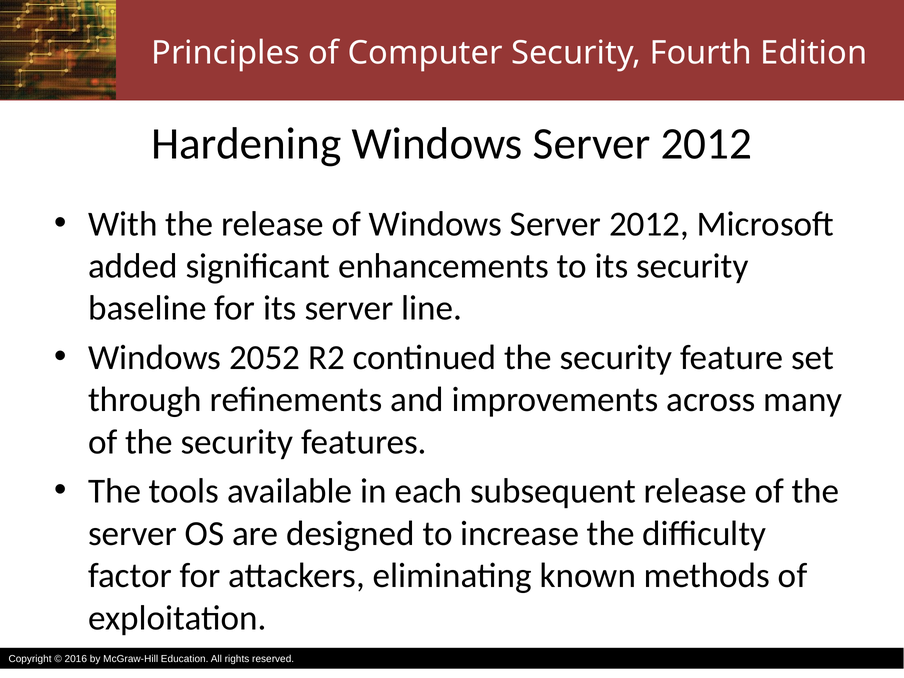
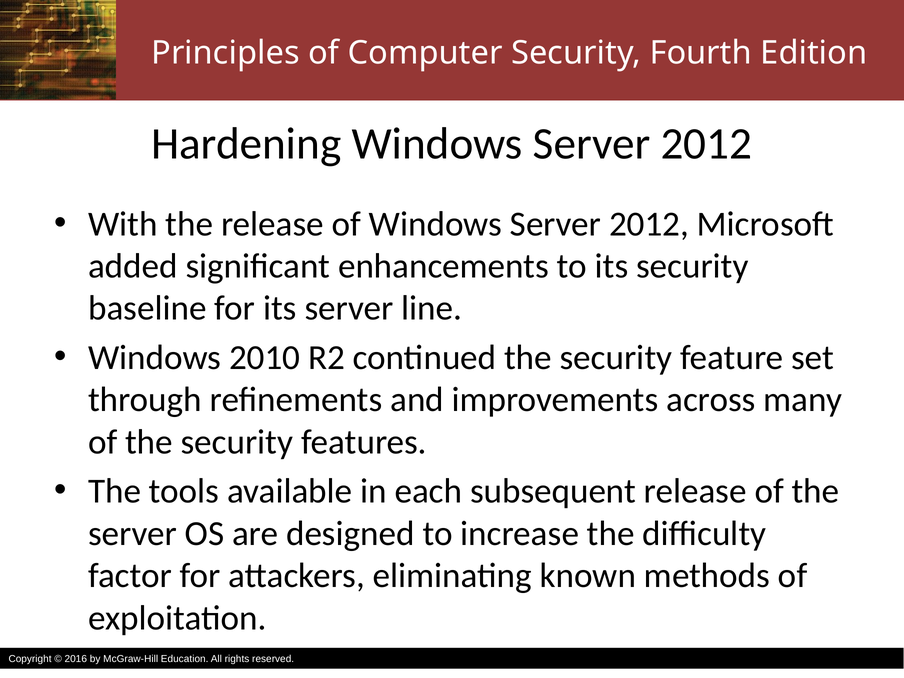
2052: 2052 -> 2010
